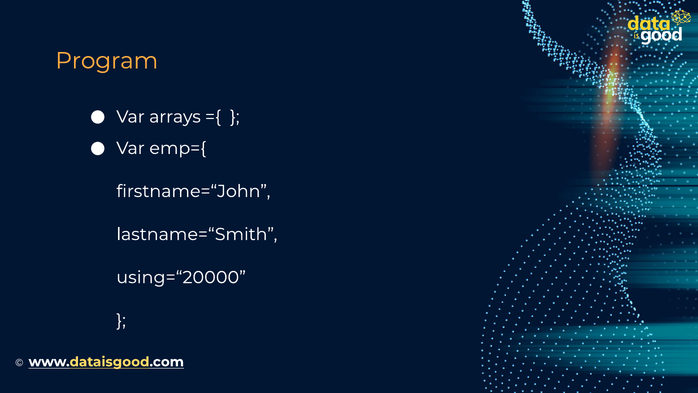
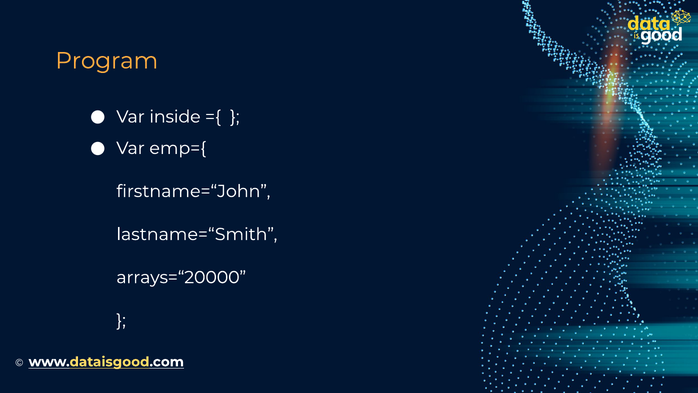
arrays: arrays -> inside
using=“20000: using=“20000 -> arrays=“20000
